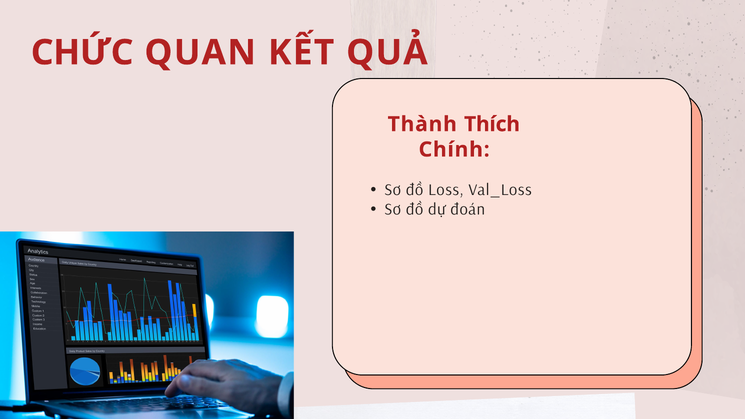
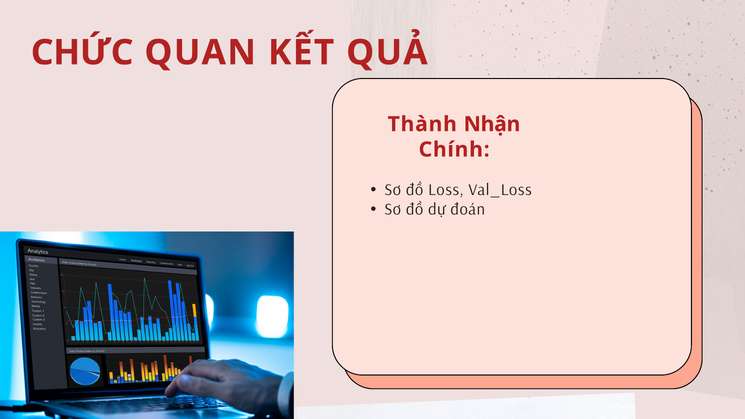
Thích: Thích -> Nhận
